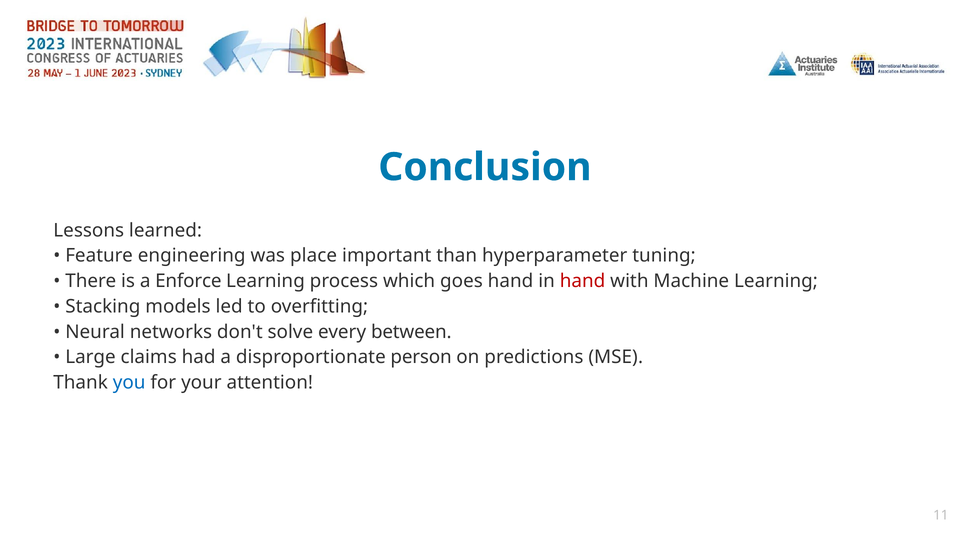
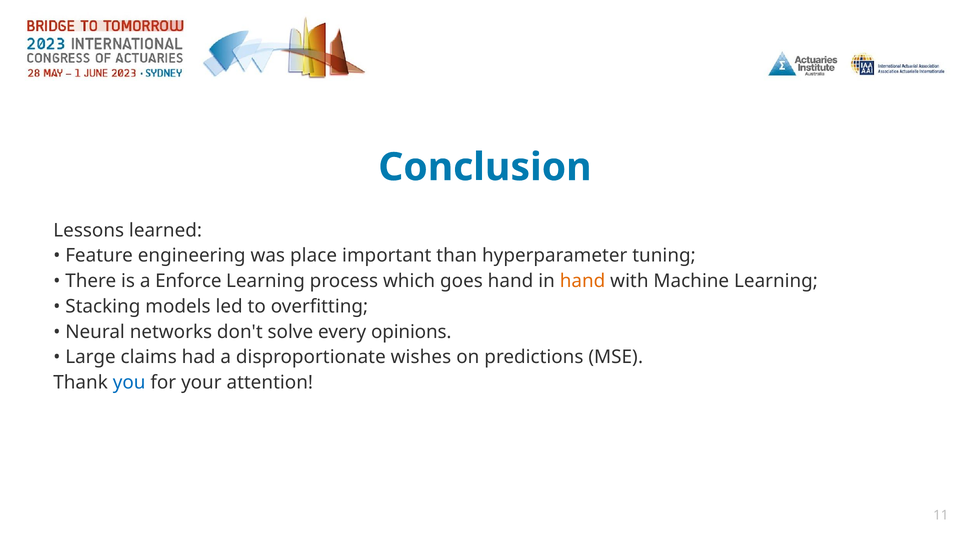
hand at (583, 281) colour: red -> orange
between: between -> opinions
person: person -> wishes
